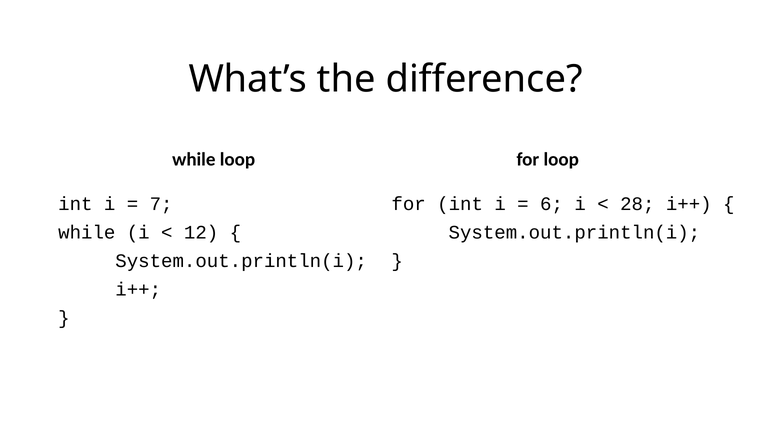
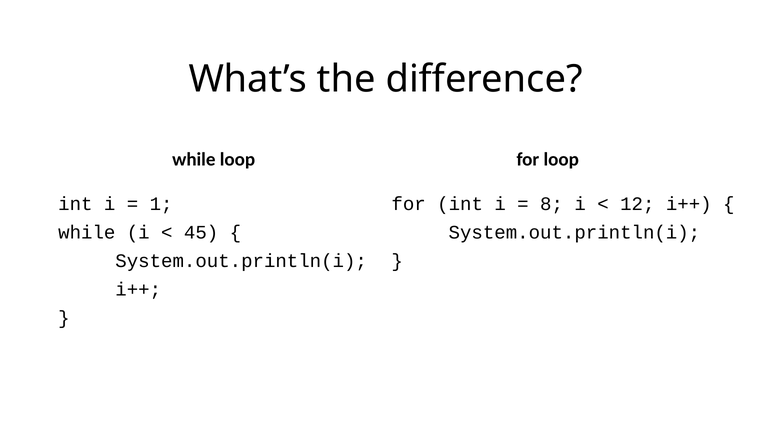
7: 7 -> 1
6: 6 -> 8
28: 28 -> 12
12: 12 -> 45
